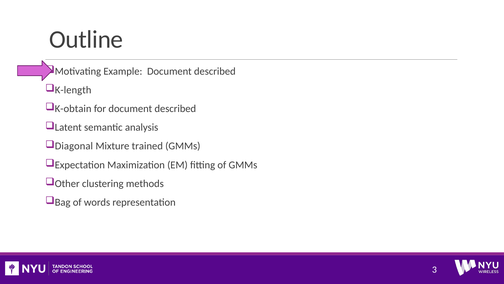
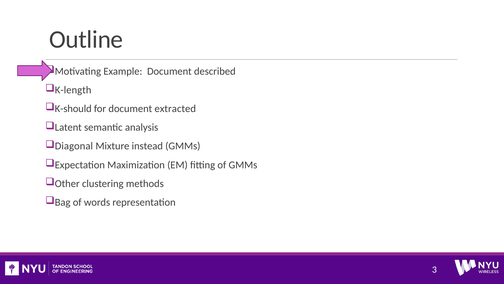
K-obtain: K-obtain -> K-should
for document described: described -> extracted
trained: trained -> instead
